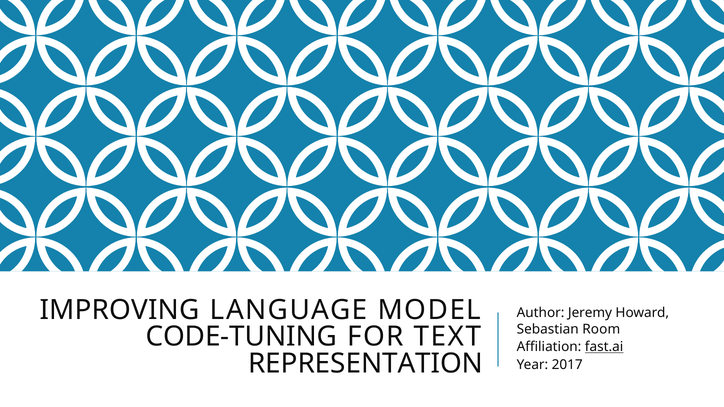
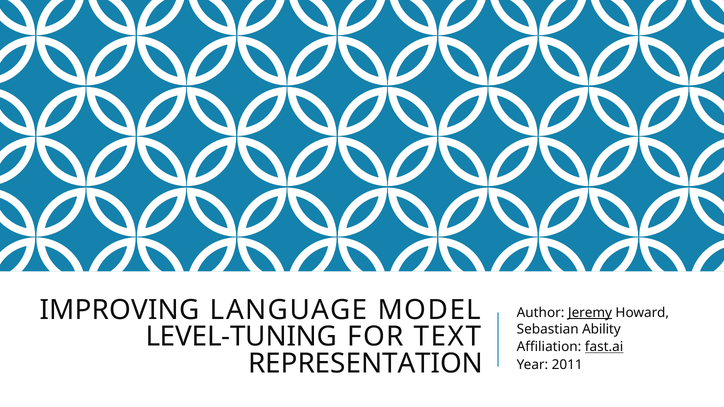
Jeremy underline: none -> present
Room: Room -> Ability
CODE-TUNING: CODE-TUNING -> LEVEL-TUNING
2017: 2017 -> 2011
